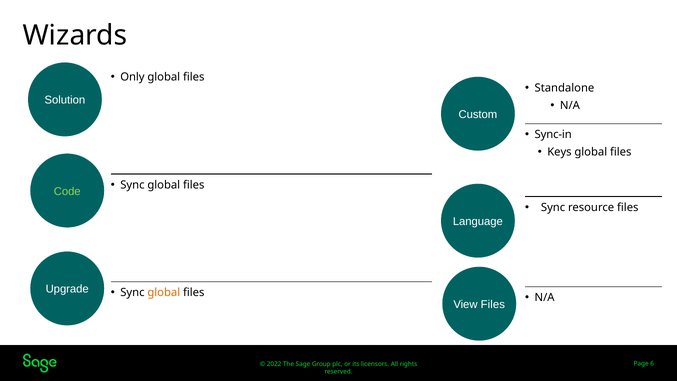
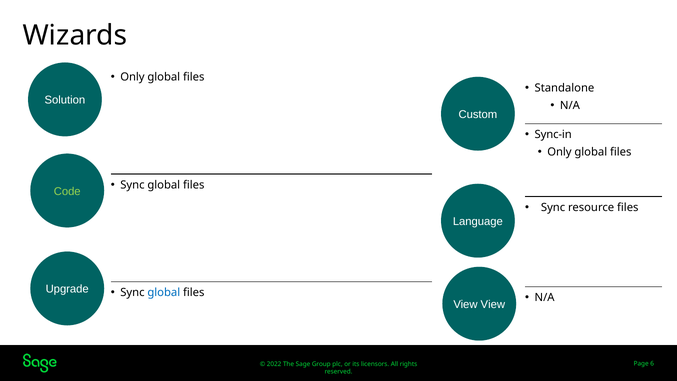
Keys at (559, 152): Keys -> Only
global at (164, 292) colour: orange -> blue
View Files: Files -> View
